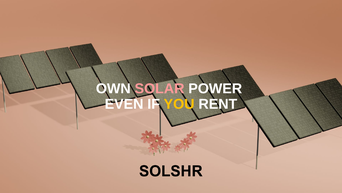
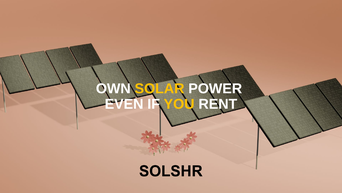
SOLAR colour: pink -> yellow
